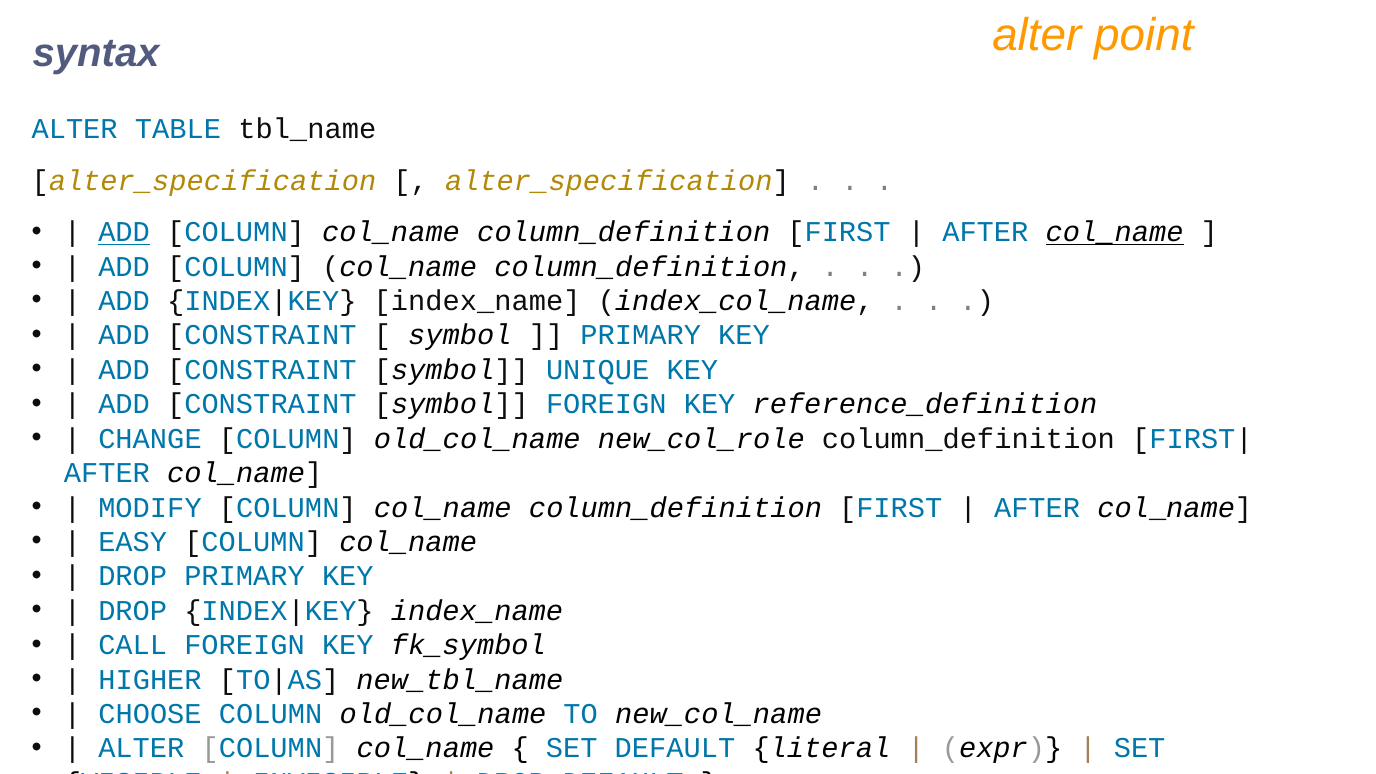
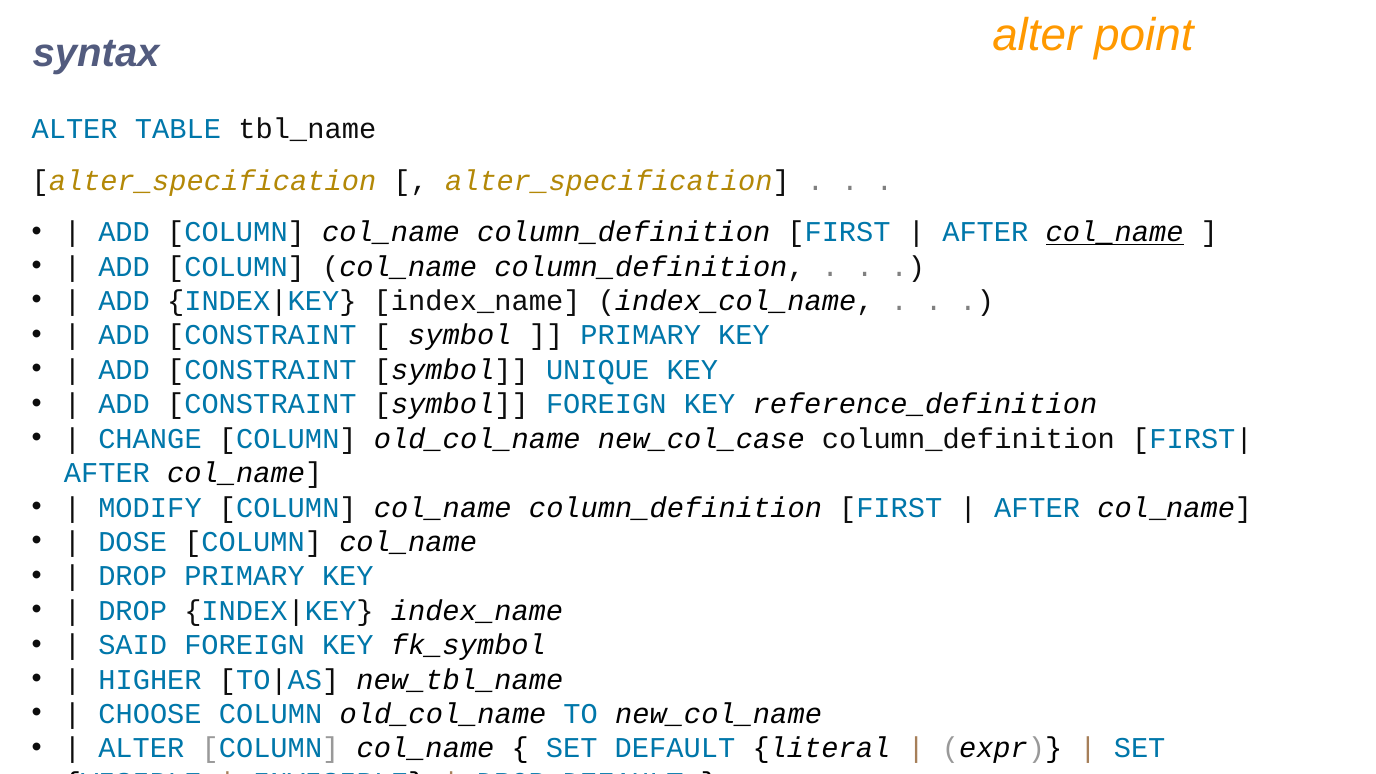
ADD at (124, 232) underline: present -> none
new_col_role: new_col_role -> new_col_case
EASY: EASY -> DOSE
CALL: CALL -> SAID
